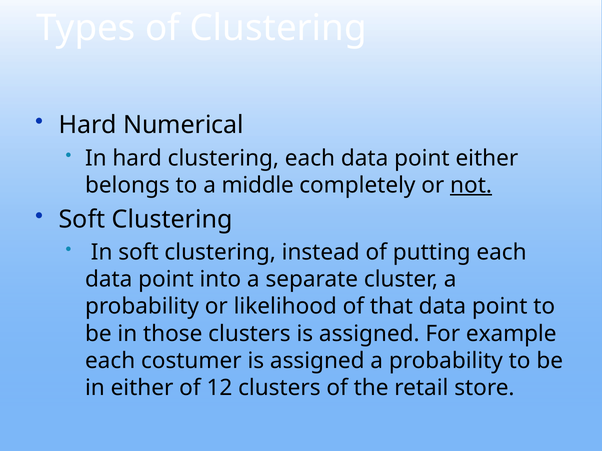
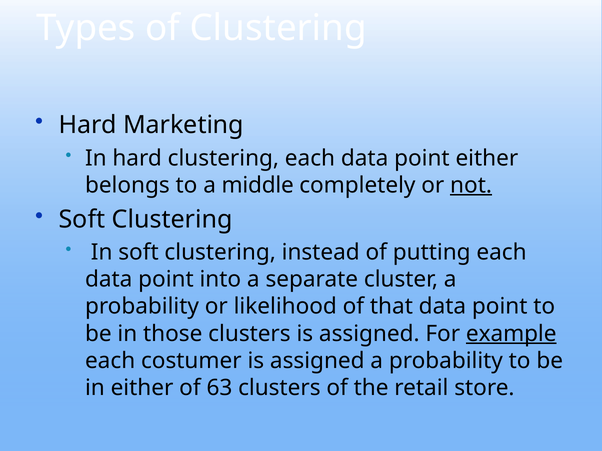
Numerical: Numerical -> Marketing
example underline: none -> present
12: 12 -> 63
